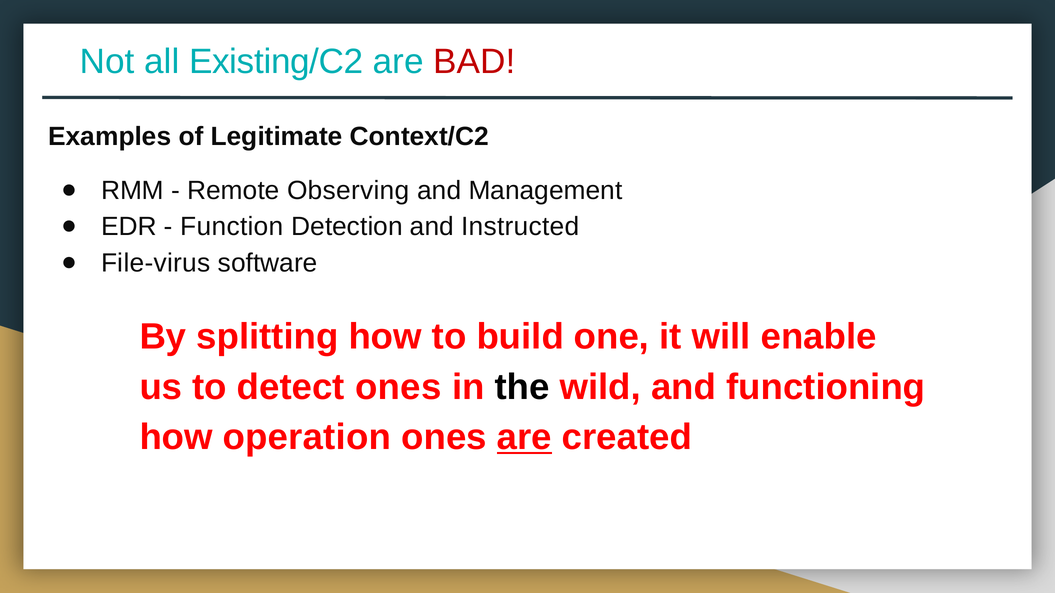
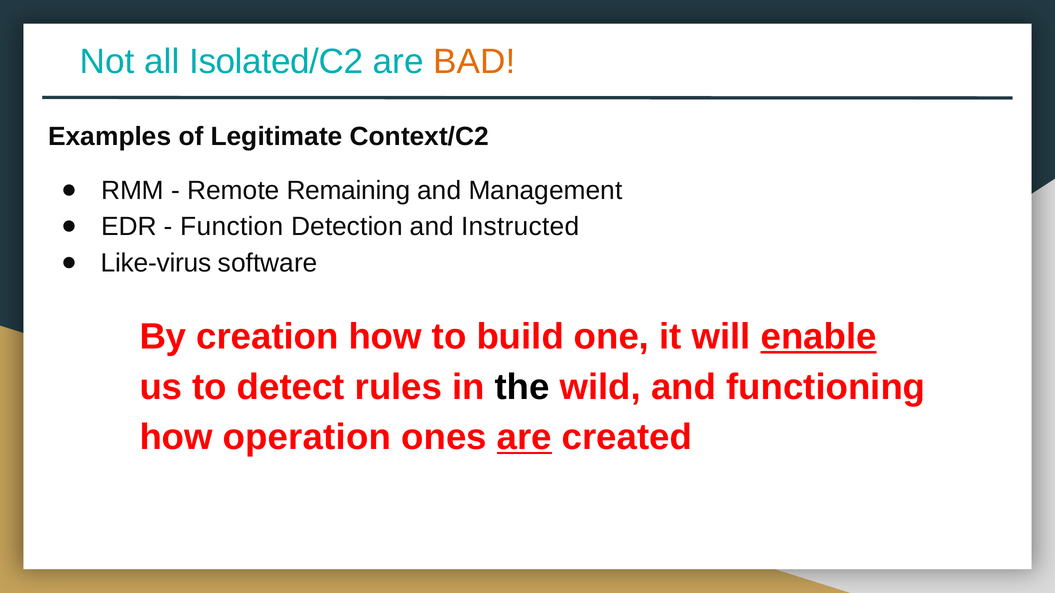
Existing/C2: Existing/C2 -> Isolated/C2
BAD colour: red -> orange
Observing: Observing -> Remaining
File-virus: File-virus -> Like-virus
splitting: splitting -> creation
enable underline: none -> present
detect ones: ones -> rules
